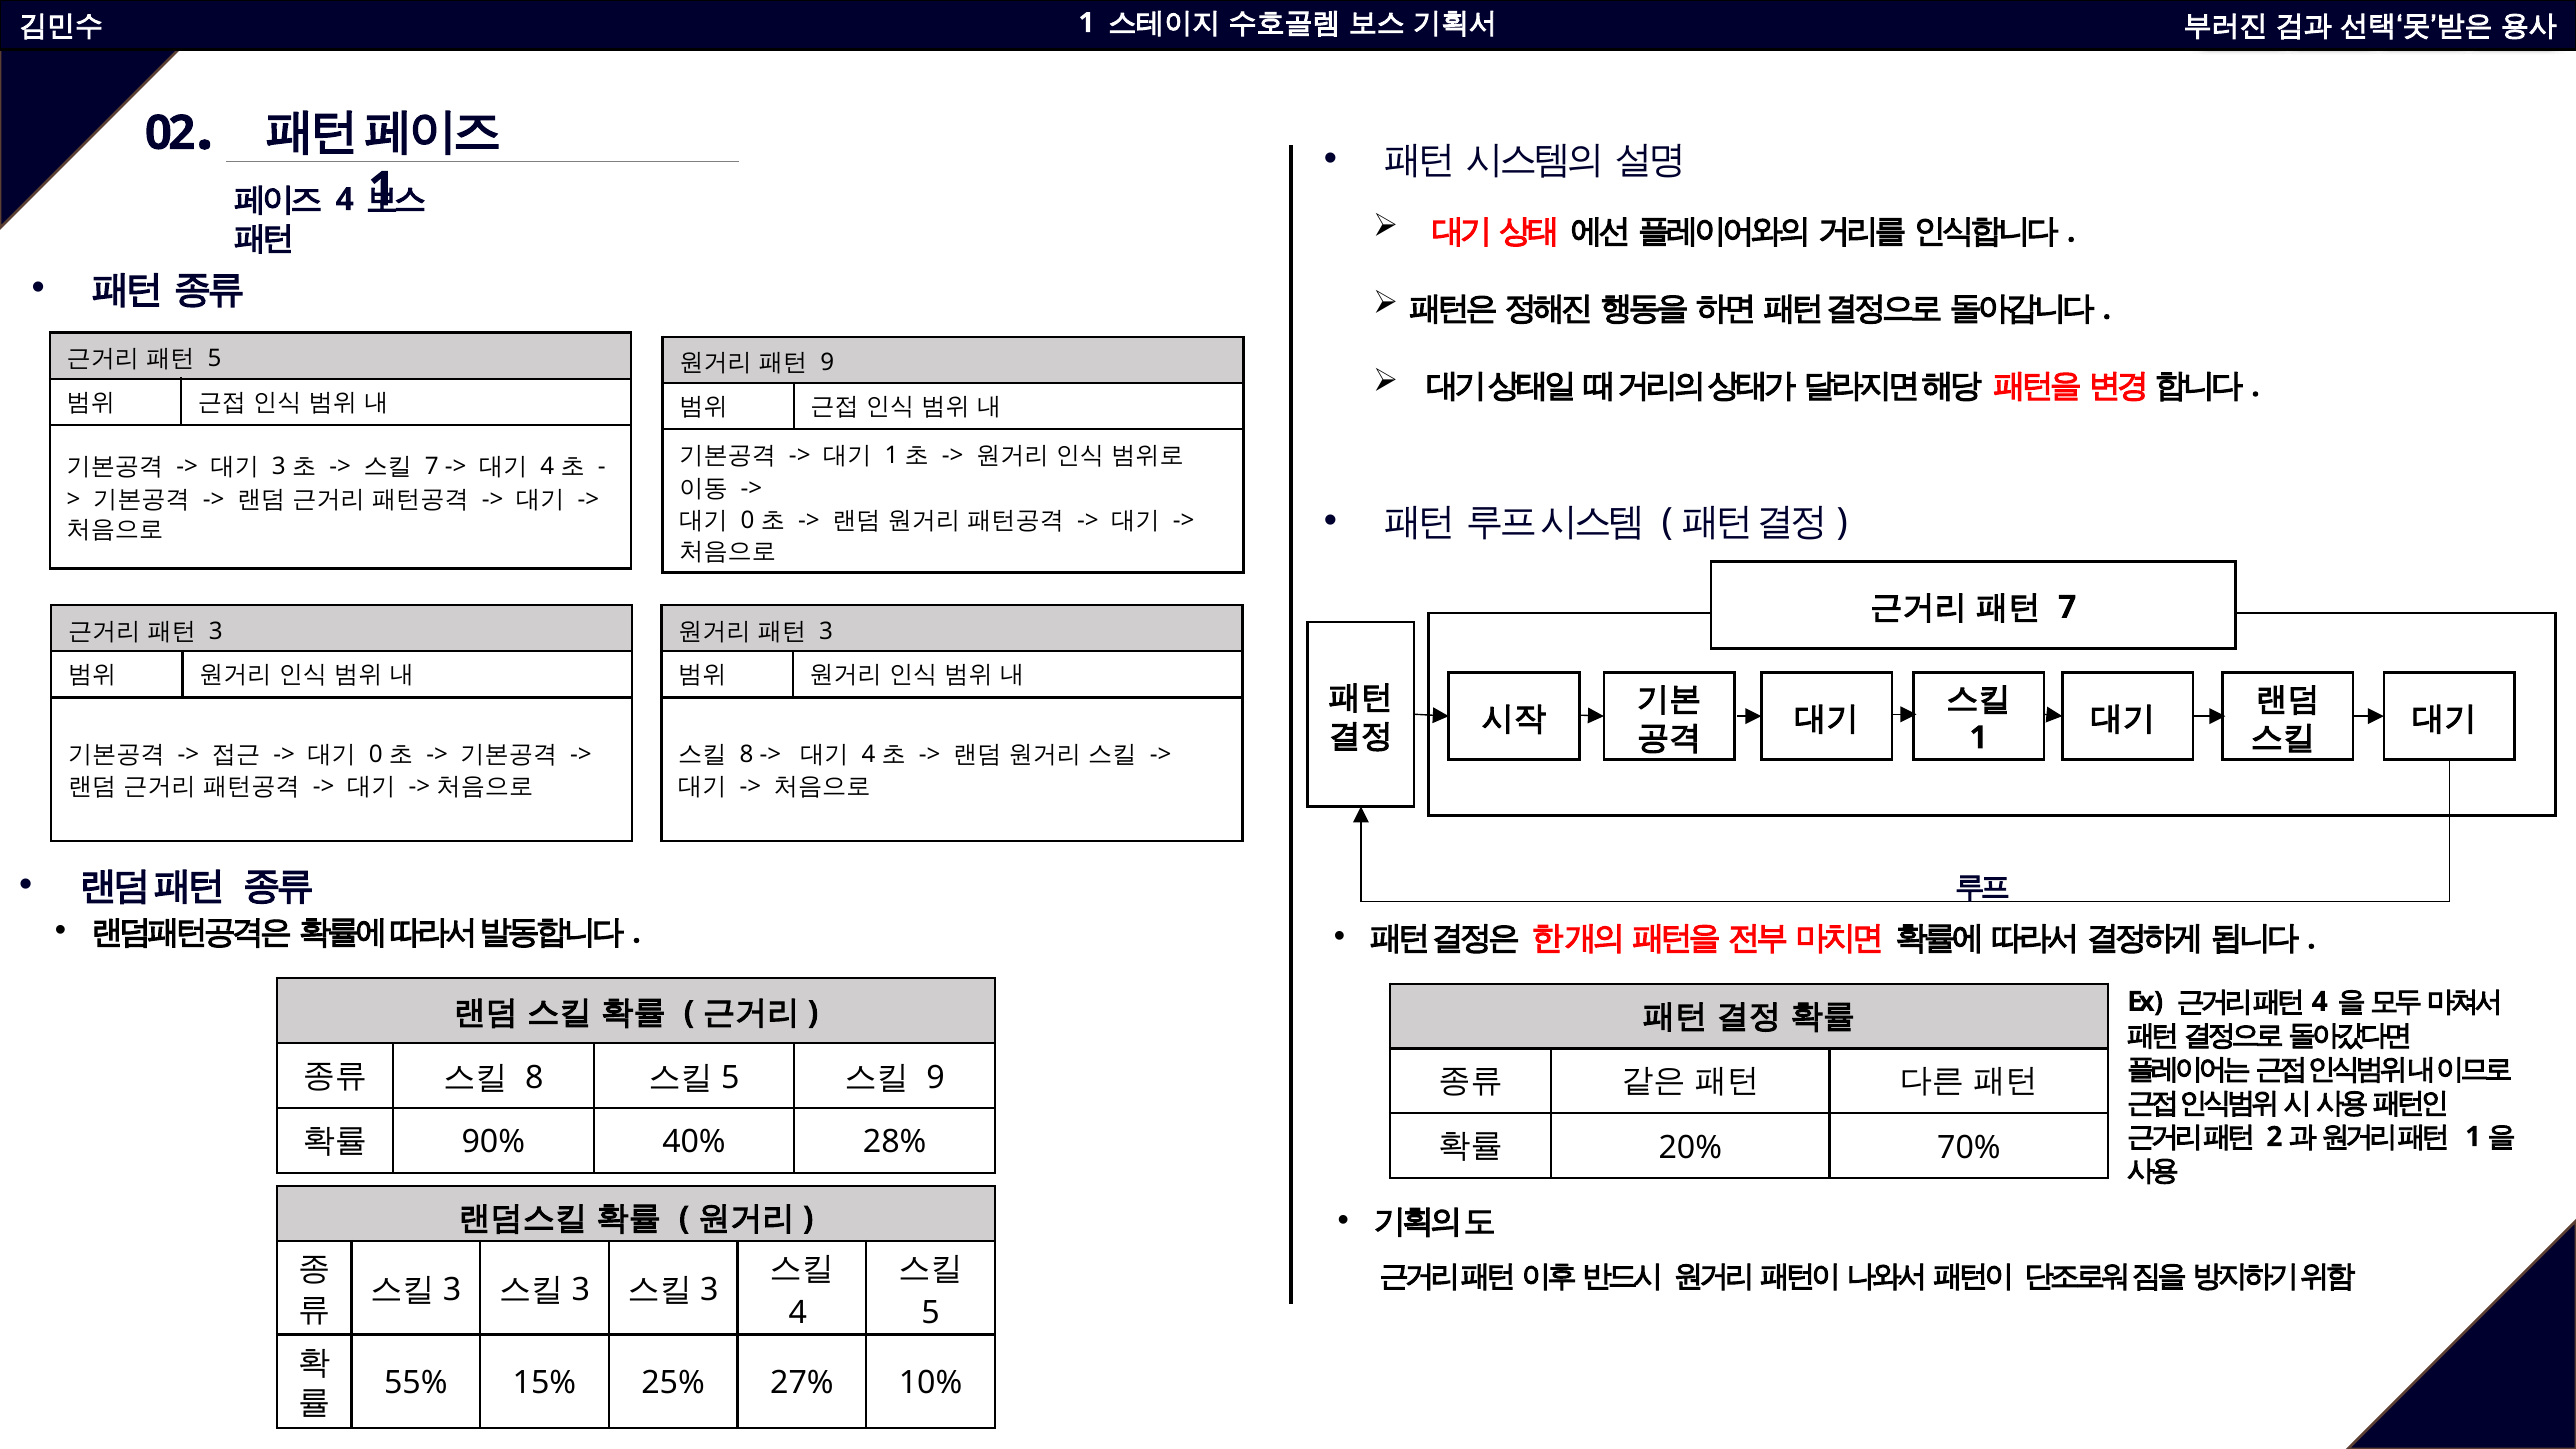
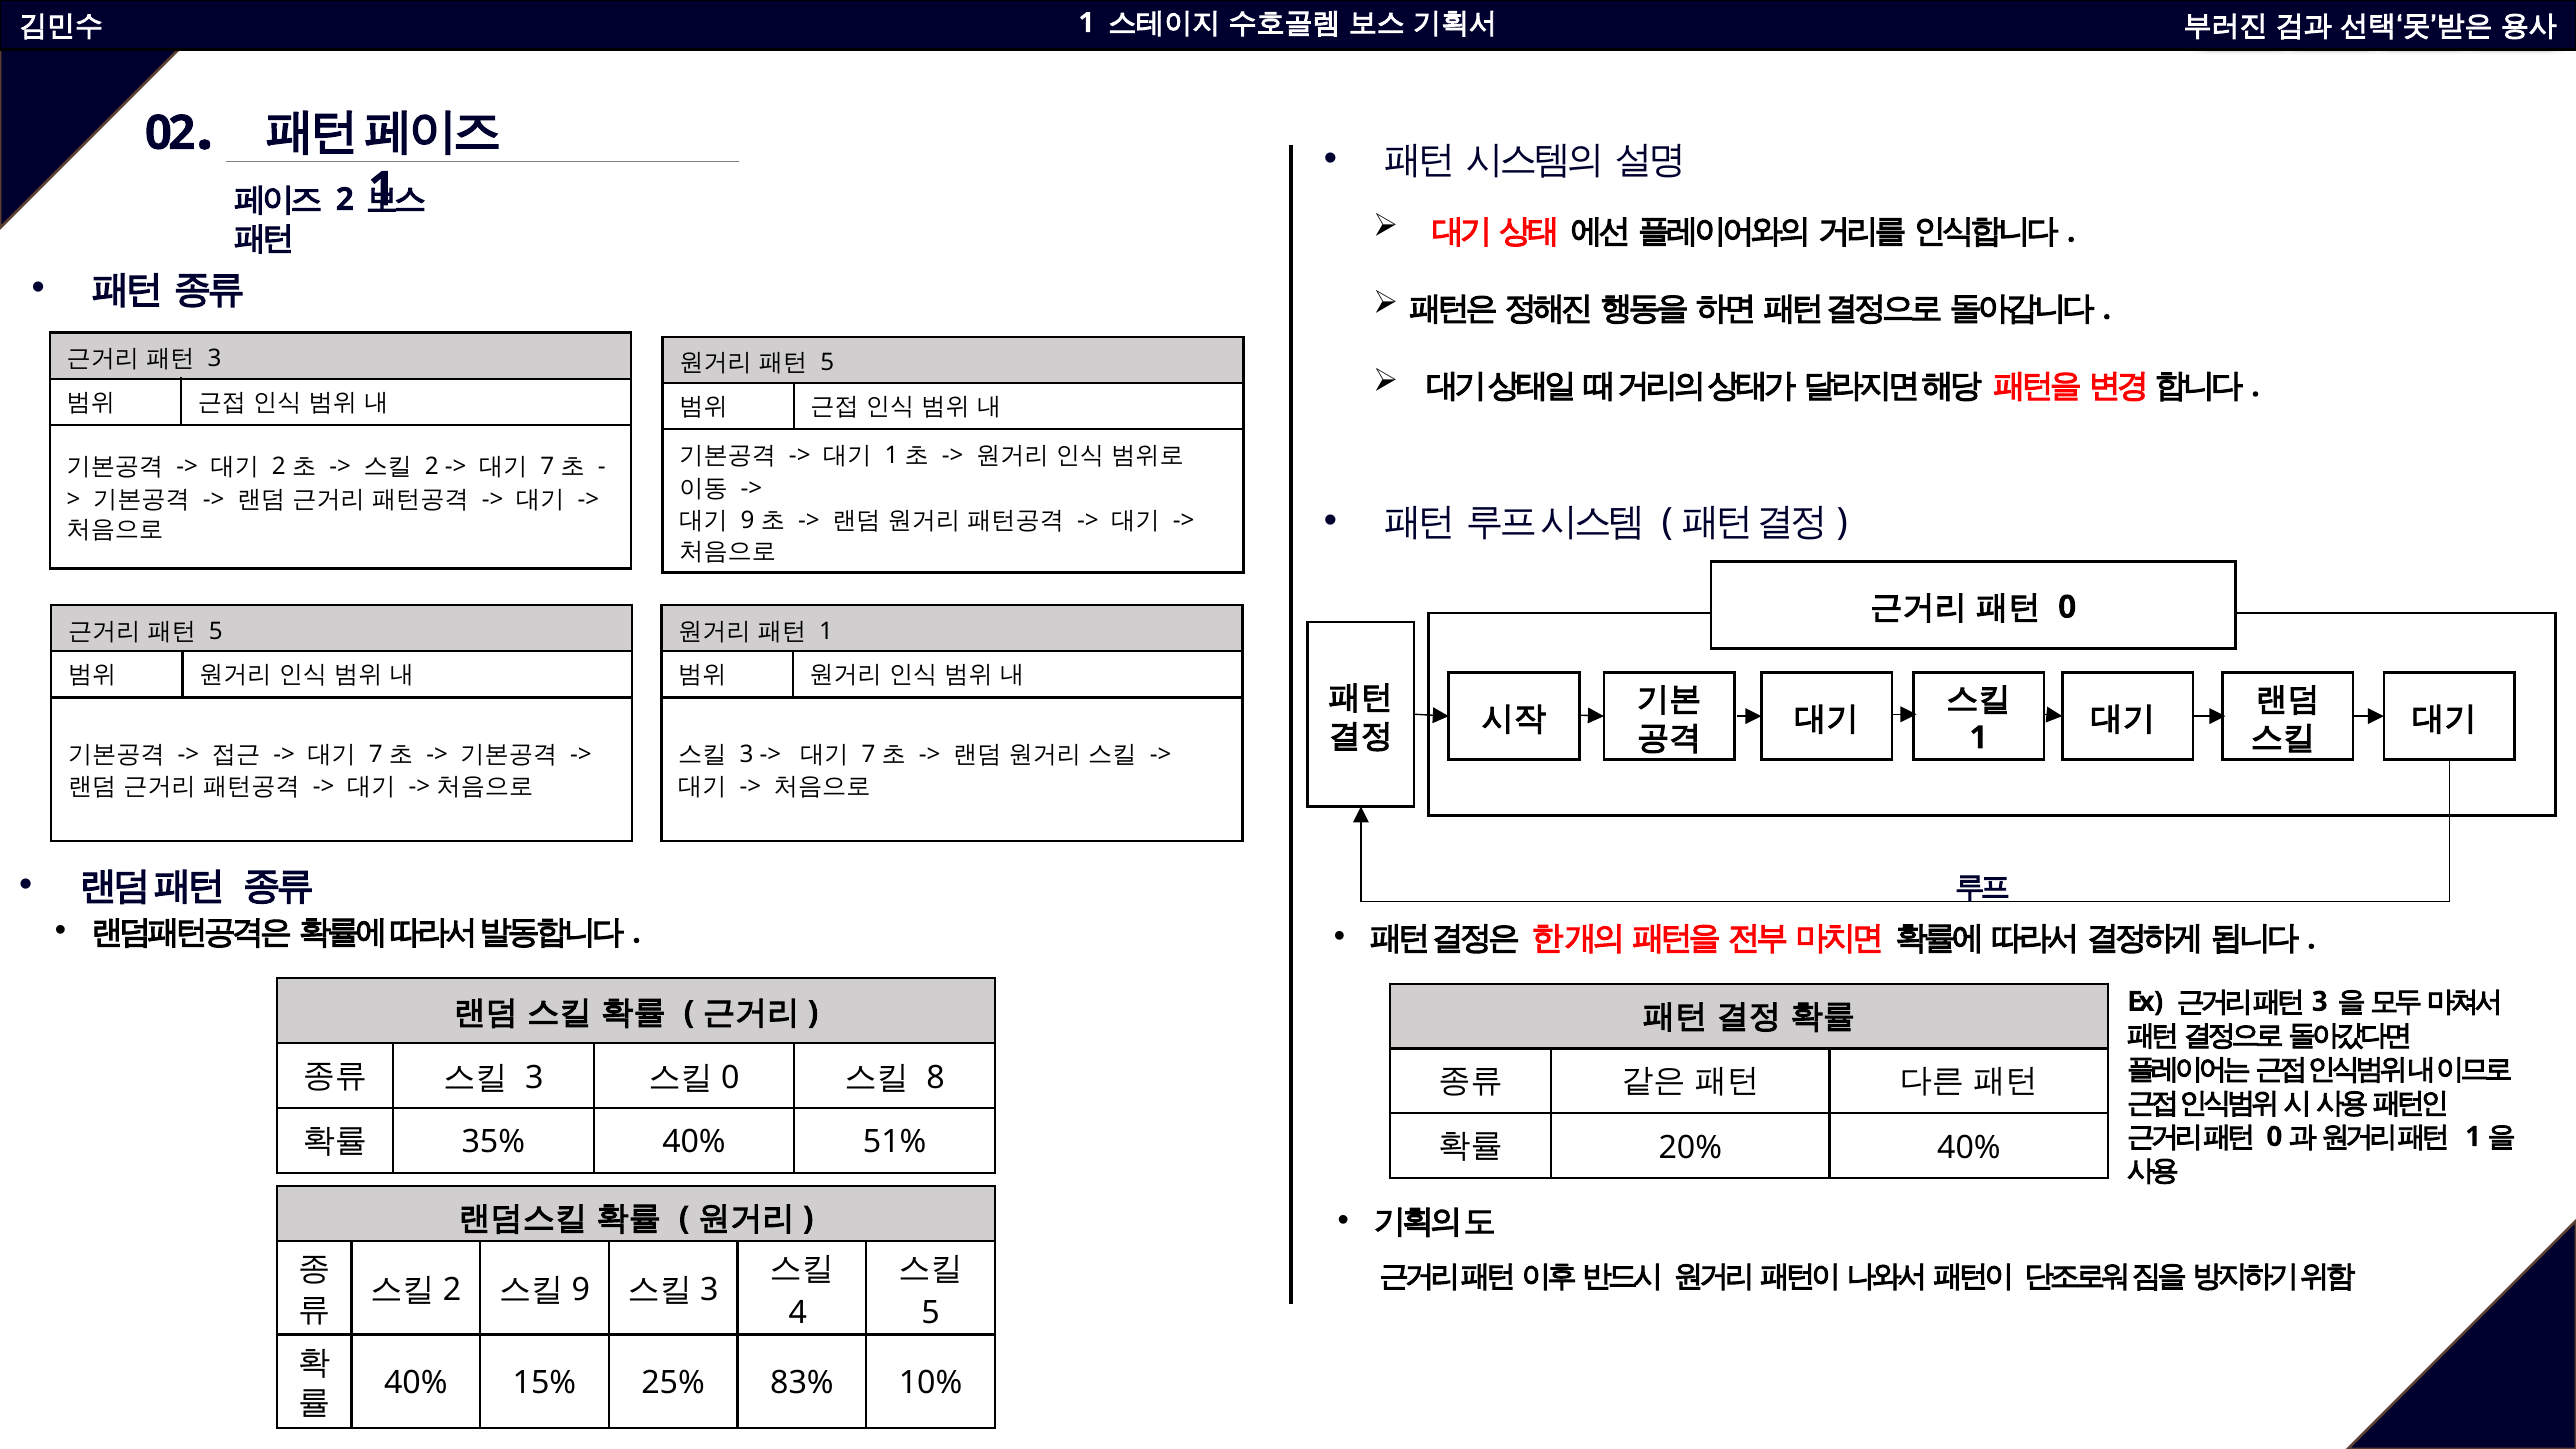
4 at (345, 199): 4 -> 2
5 at (214, 359): 5 -> 3
9 at (827, 363): 9 -> 5
3 at (279, 467): 3 -> 2
7 at (432, 467): 7 -> 2
4 at (547, 467): 4 -> 7
0 at (748, 521): 0 -> 9
7 at (2067, 607): 7 -> 0
3 at (216, 631): 3 -> 5
3 at (826, 631): 3 -> 1
0 at (376, 754): 0 -> 7
8 at (747, 754): 8 -> 3
4 at (869, 754): 4 -> 7
4 at (2320, 1002): 4 -> 3
8 at (534, 1077): 8 -> 3
5 at (730, 1077): 5 -> 0
9 at (936, 1077): 9 -> 8
2 at (2274, 1137): 2 -> 0
90%: 90% -> 35%
28%: 28% -> 51%
20% 70%: 70% -> 40%
3 at (452, 1289): 3 -> 2
3 at (581, 1289): 3 -> 9
55% at (416, 1383): 55% -> 40%
27%: 27% -> 83%
